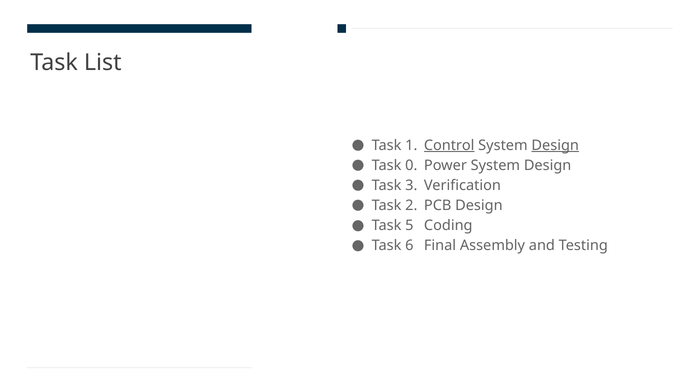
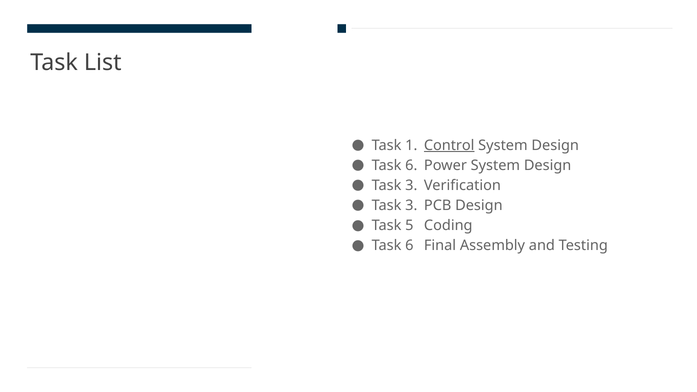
Design at (555, 145) underline: present -> none
0 at (411, 165): 0 -> 6
2 at (411, 206): 2 -> 3
